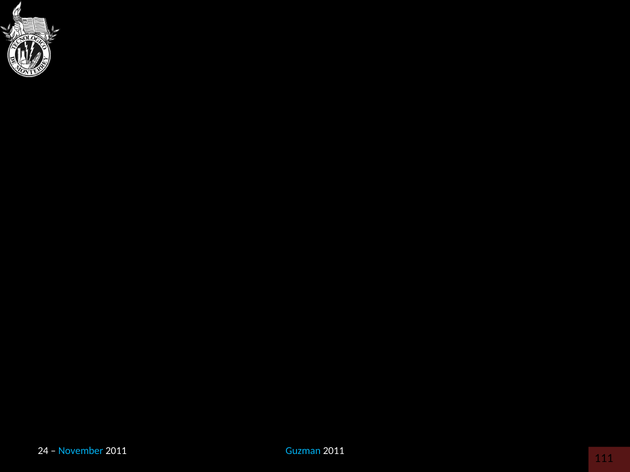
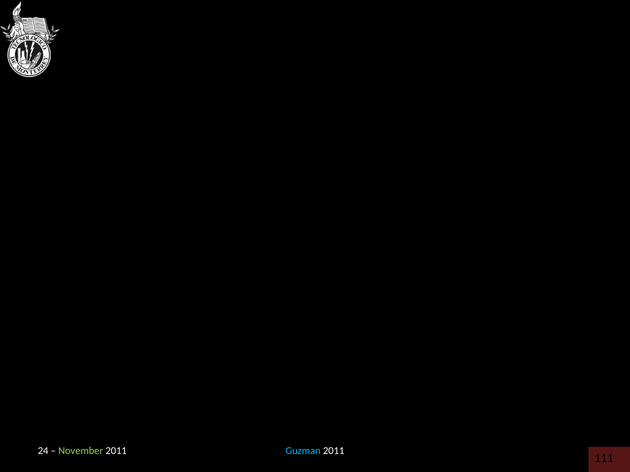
November colour: light blue -> light green
